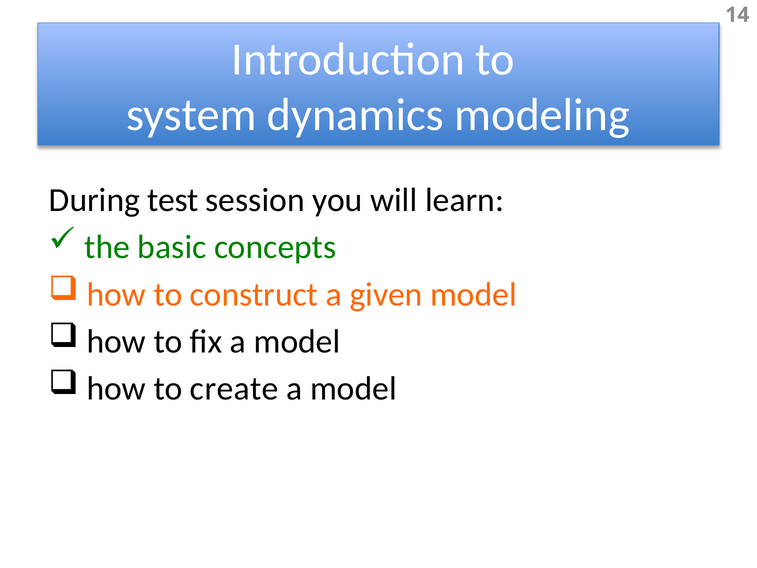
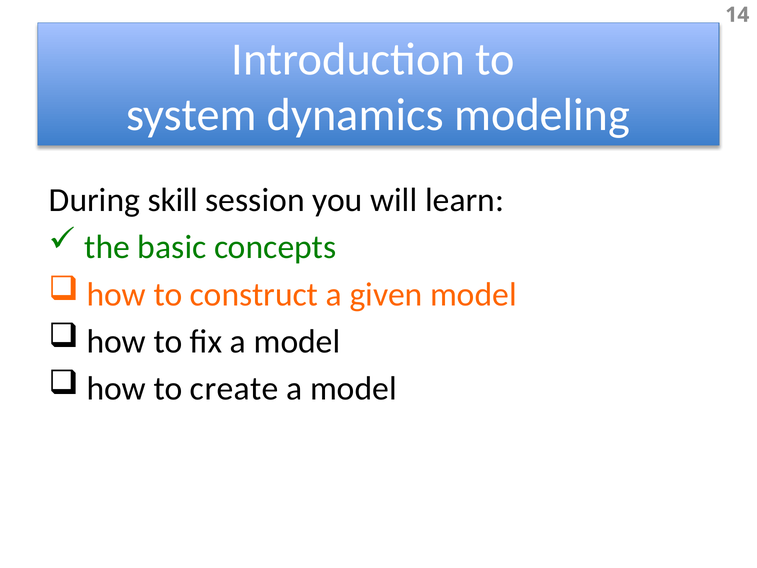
test: test -> skill
